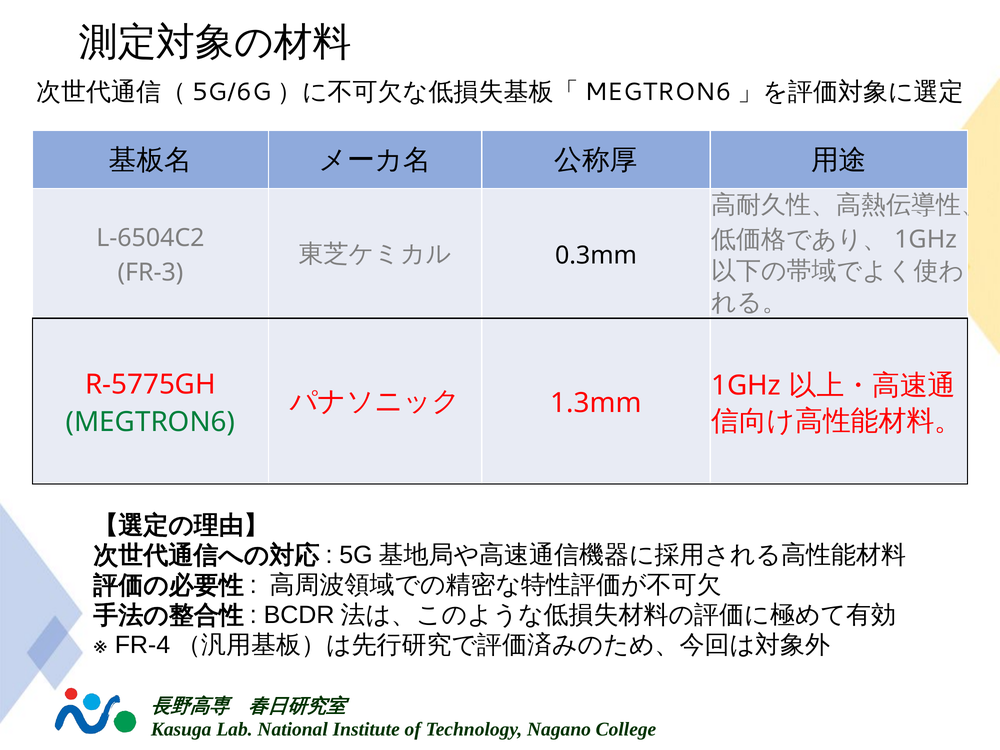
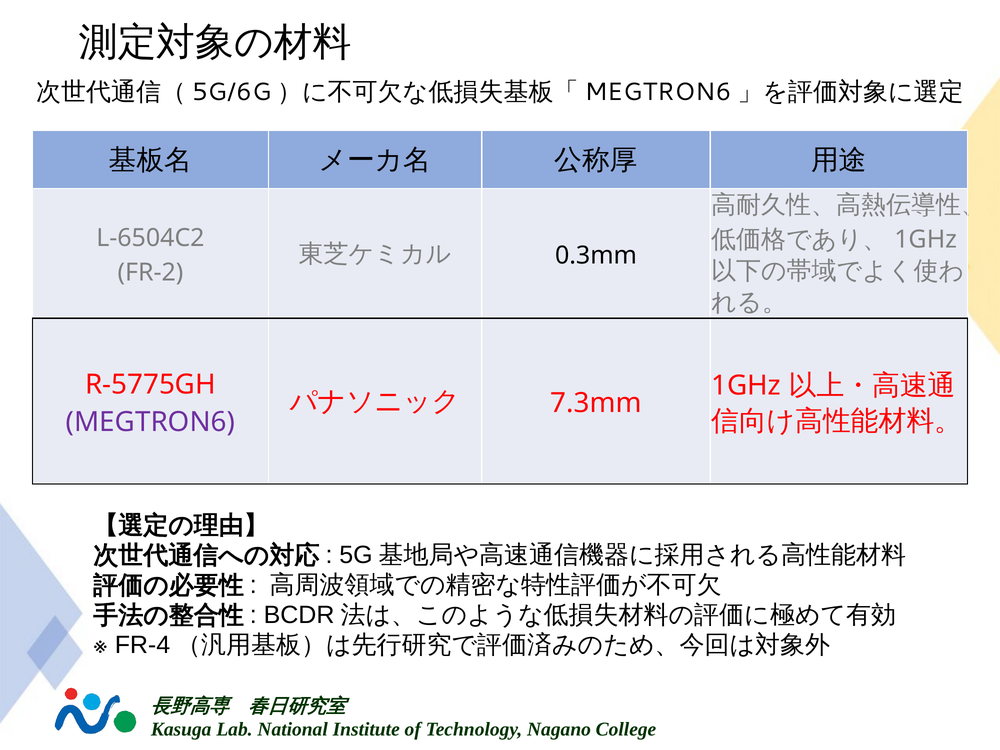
FR-3: FR-3 -> FR-2
1.3mm: 1.3mm -> 7.3mm
MEGTRON6 colour: green -> purple
